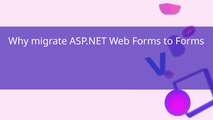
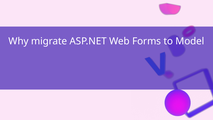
to Forms: Forms -> Model
